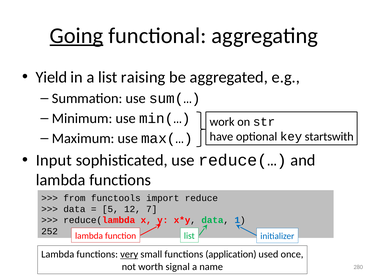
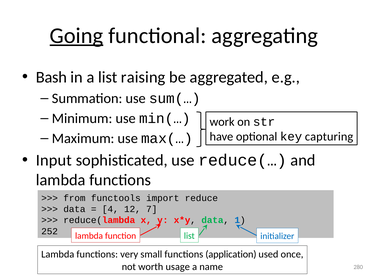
Yield: Yield -> Bash
startswith: startswith -> capturing
5: 5 -> 4
very underline: present -> none
signal: signal -> usage
